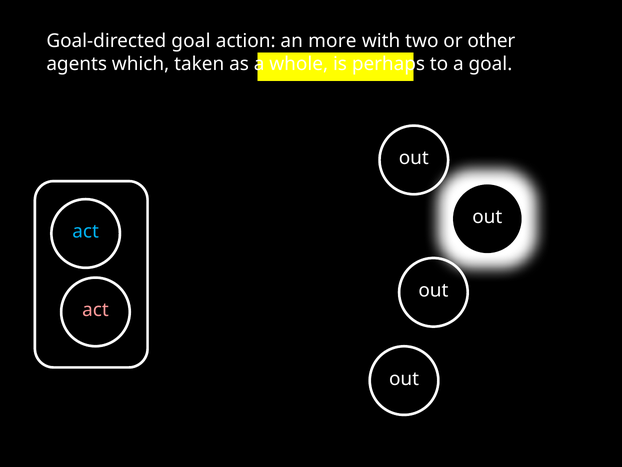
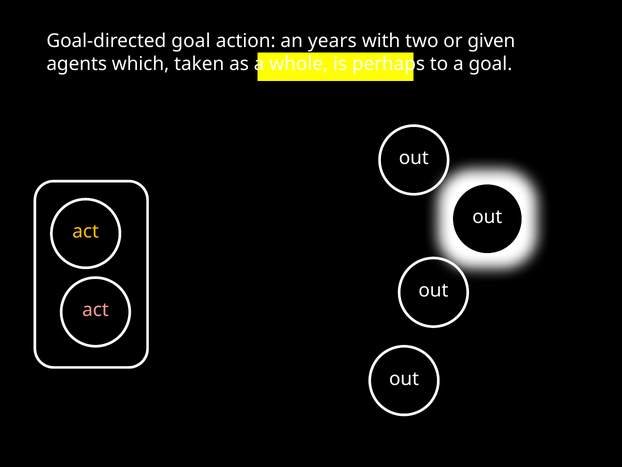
more: more -> years
other: other -> given
act at (86, 231) colour: light blue -> yellow
